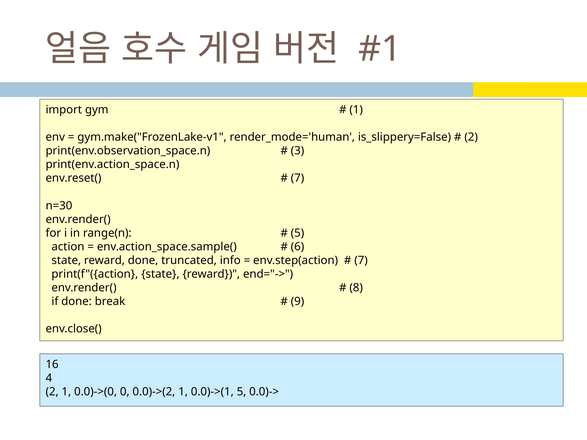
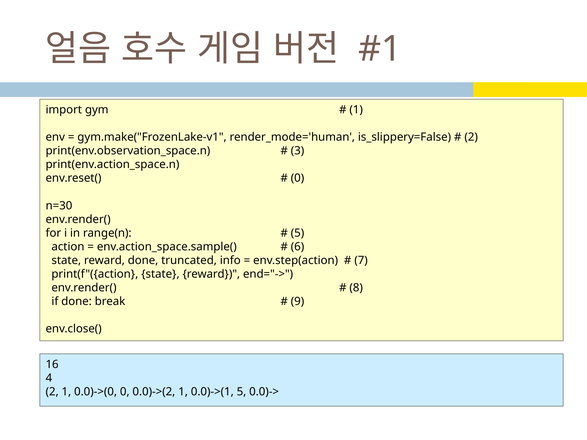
7 at (297, 178): 7 -> 0
